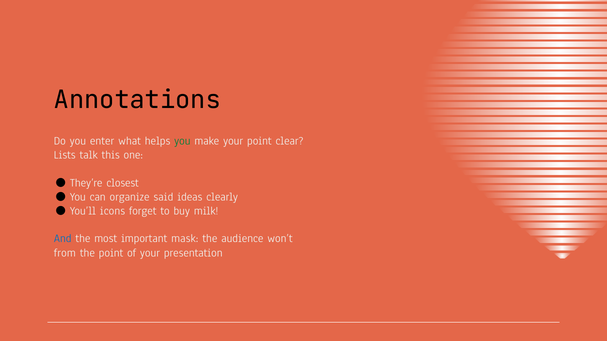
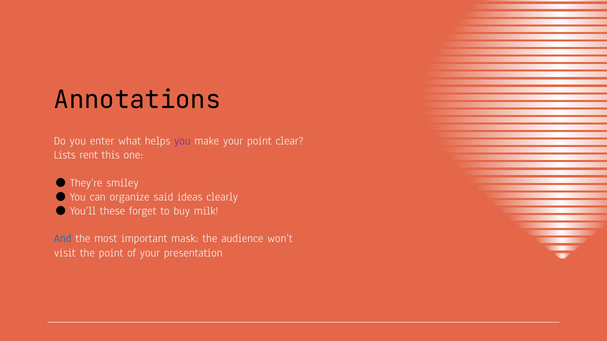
you at (182, 141) colour: green -> purple
talk: talk -> rent
closest: closest -> smiley
icons: icons -> these
from: from -> visit
